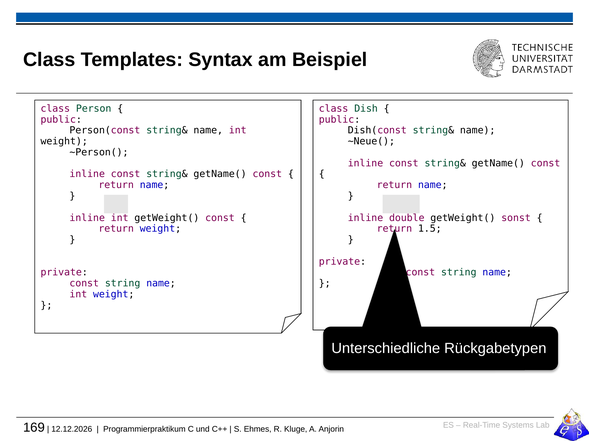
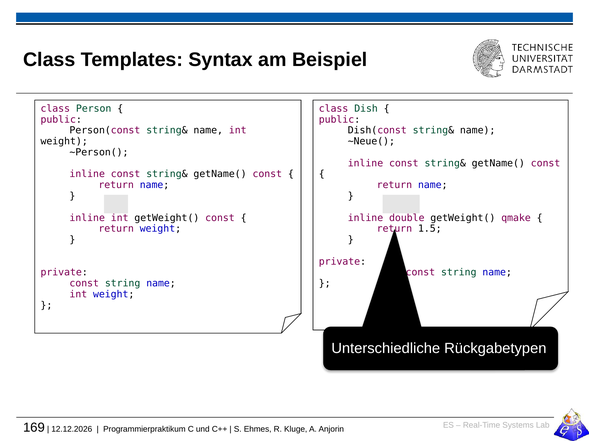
sonst: sonst -> qmake
